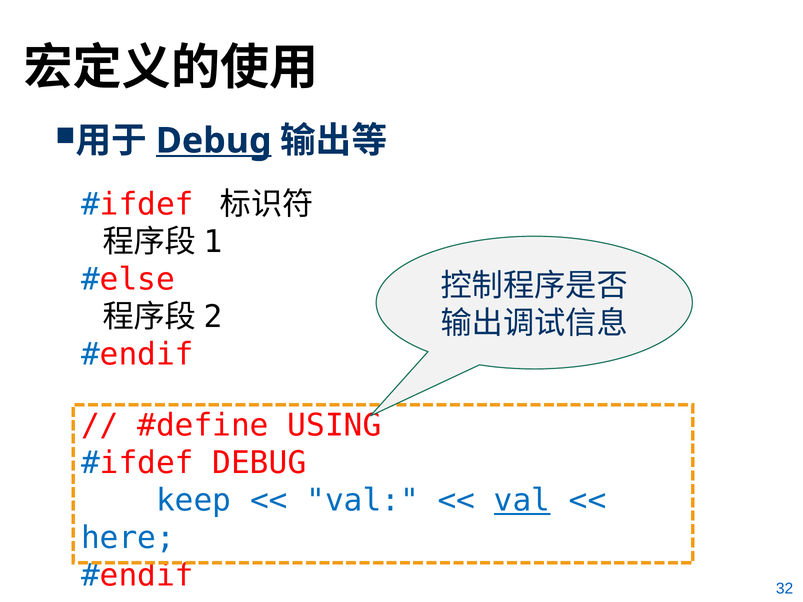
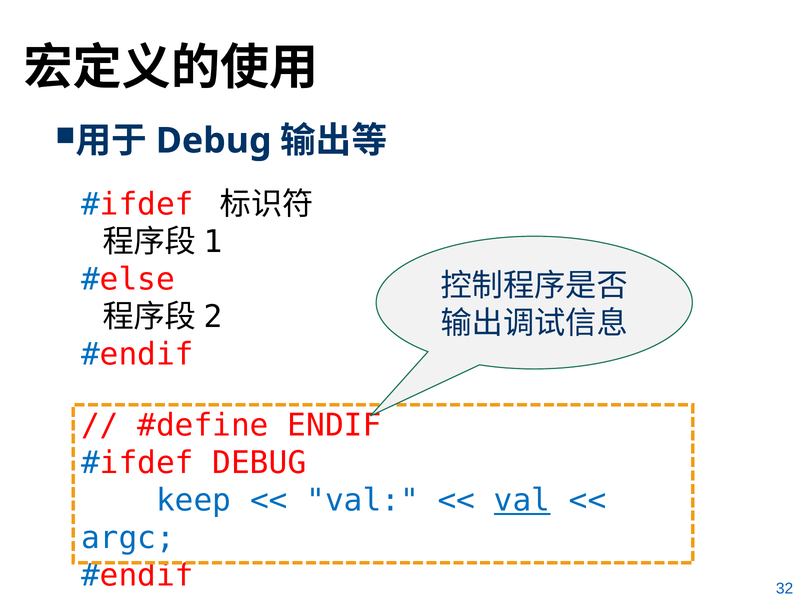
Debug at (214, 141) underline: present -> none
USING: USING -> ENDIF
here: here -> argc
